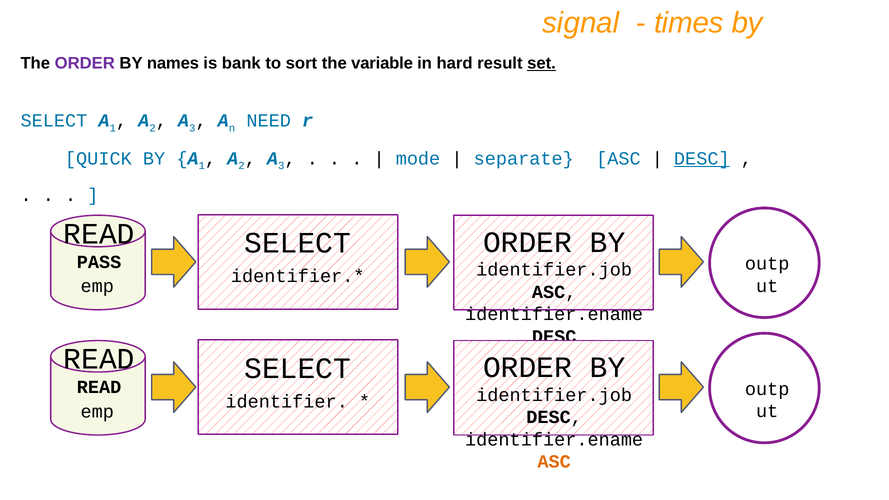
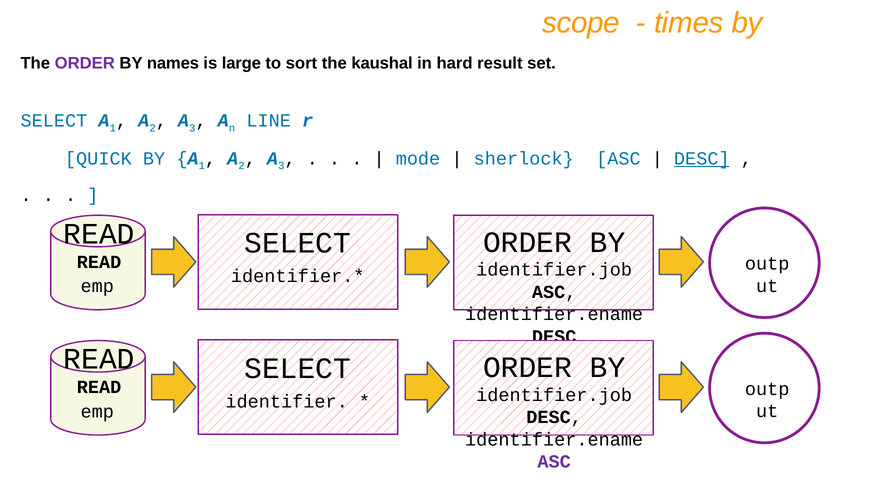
signal: signal -> scope
bank: bank -> large
variable: variable -> kaushal
set underline: present -> none
NEED: NEED -> LINE
separate: separate -> sherlock
PASS at (99, 262): PASS -> READ
ASC at (554, 462) colour: orange -> purple
